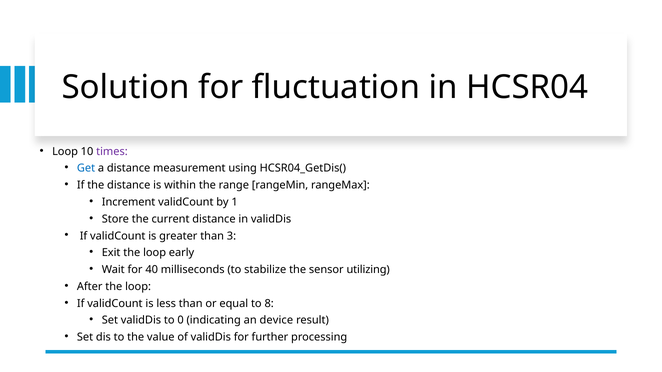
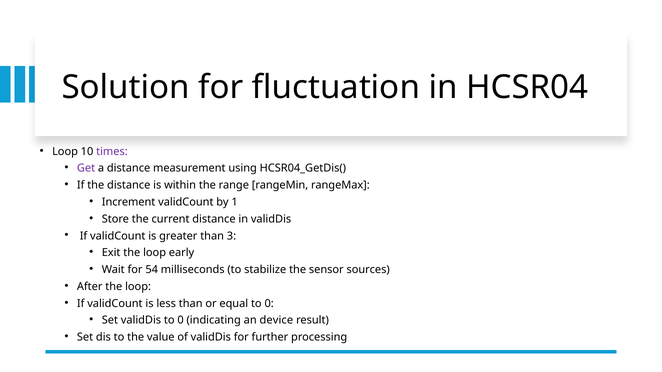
Get colour: blue -> purple
40: 40 -> 54
utilizing: utilizing -> sources
equal to 8: 8 -> 0
